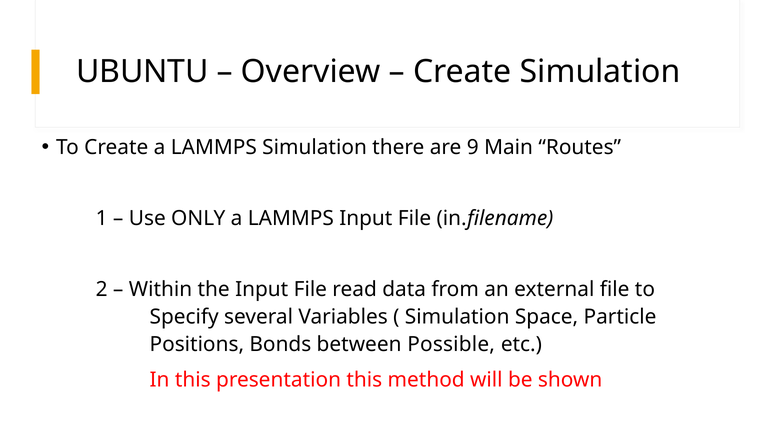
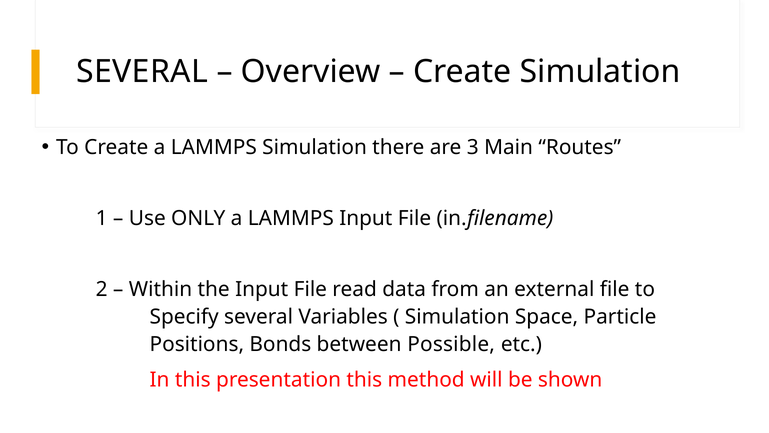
UBUNTU at (142, 72): UBUNTU -> SEVERAL
9: 9 -> 3
